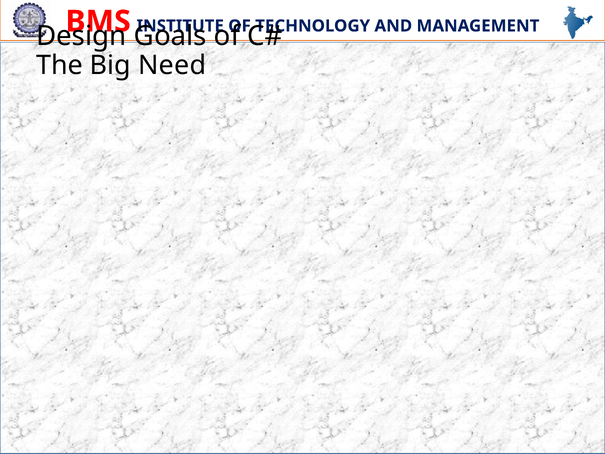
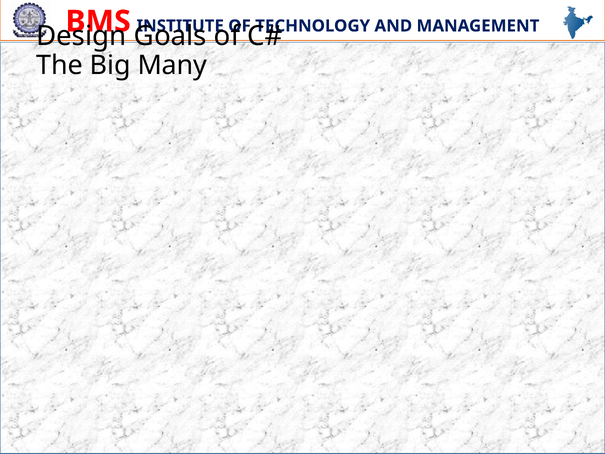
Need: Need -> Many
